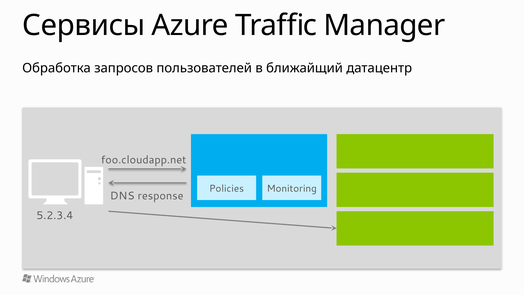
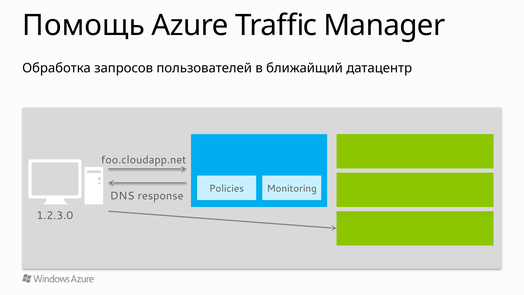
Сервисы: Сервисы -> Помощь
5.2.3.4: 5.2.3.4 -> 1.2.3.0
